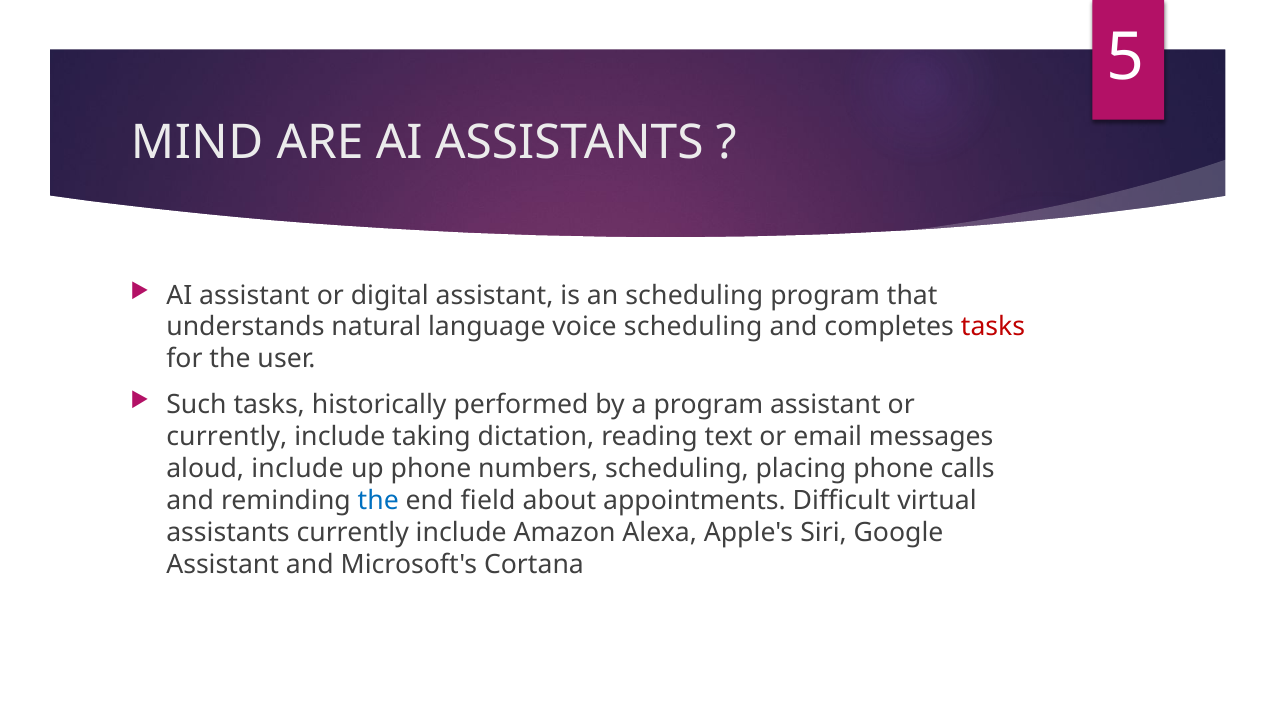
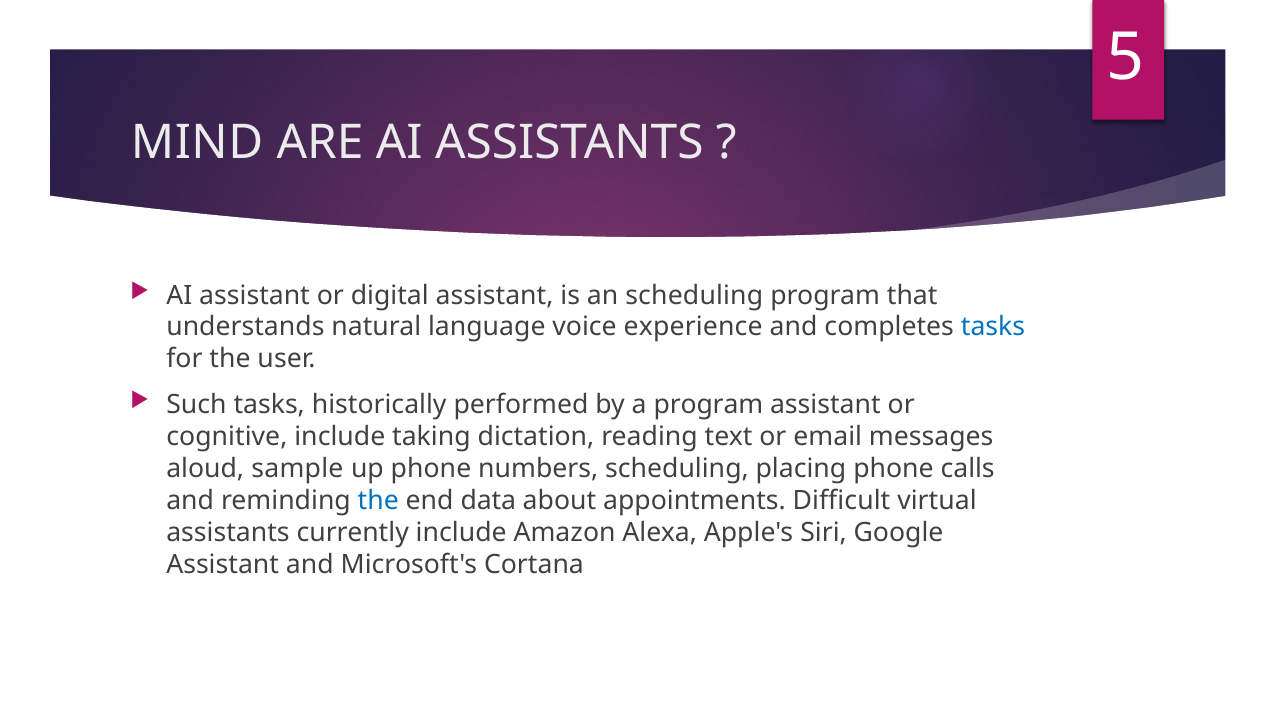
voice scheduling: scheduling -> experience
tasks at (993, 327) colour: red -> blue
currently at (227, 436): currently -> cognitive
aloud include: include -> sample
field: field -> data
